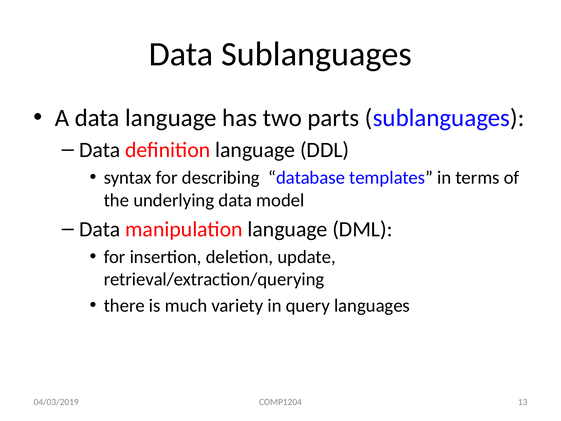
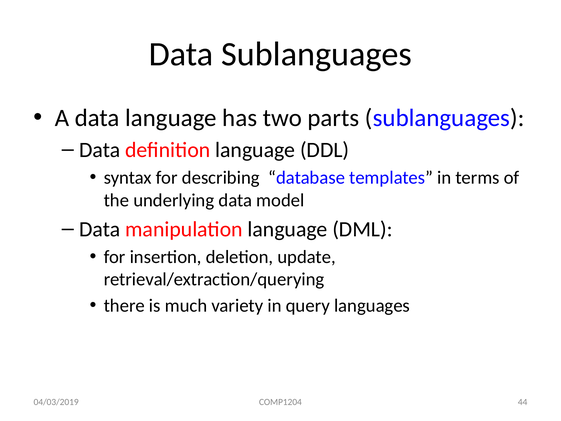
13: 13 -> 44
